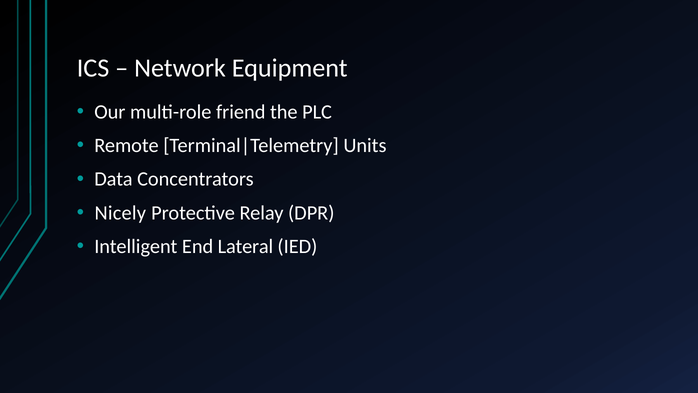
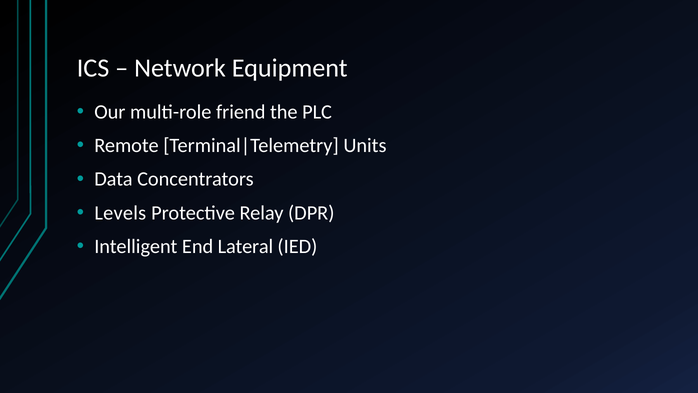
Nicely: Nicely -> Levels
